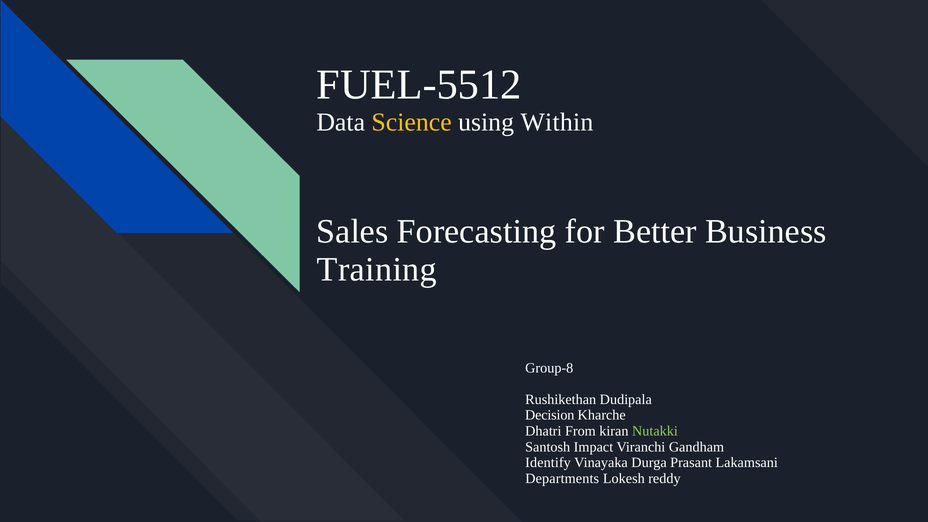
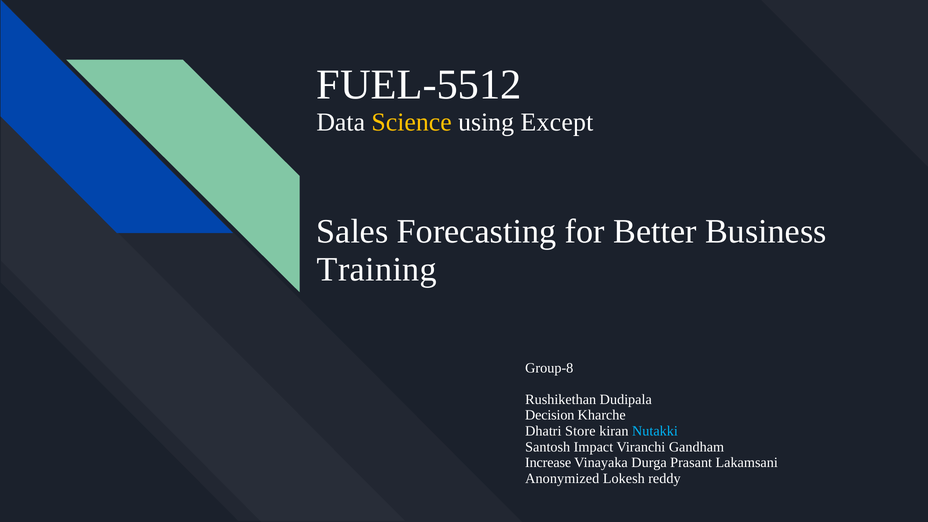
Within: Within -> Except
From: From -> Store
Nutakki colour: light green -> light blue
Identify: Identify -> Increase
Departments: Departments -> Anonymized
